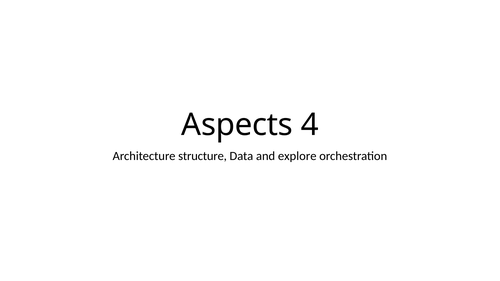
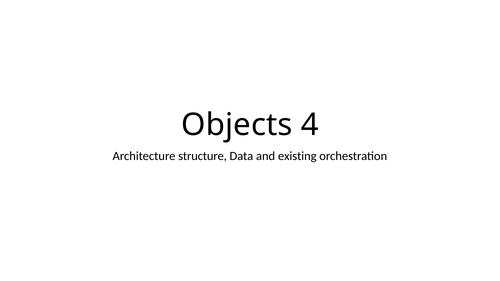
Aspects: Aspects -> Objects
explore: explore -> existing
